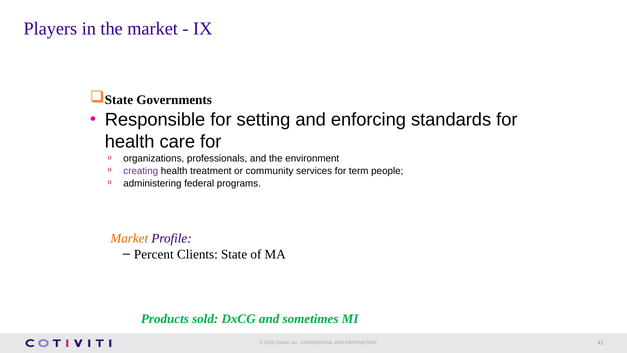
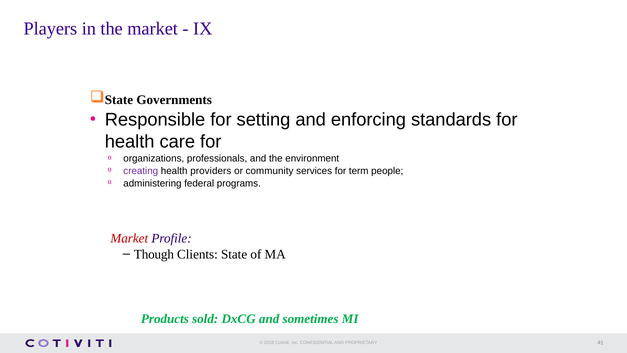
treatment: treatment -> providers
Market at (129, 238) colour: orange -> red
Percent: Percent -> Though
